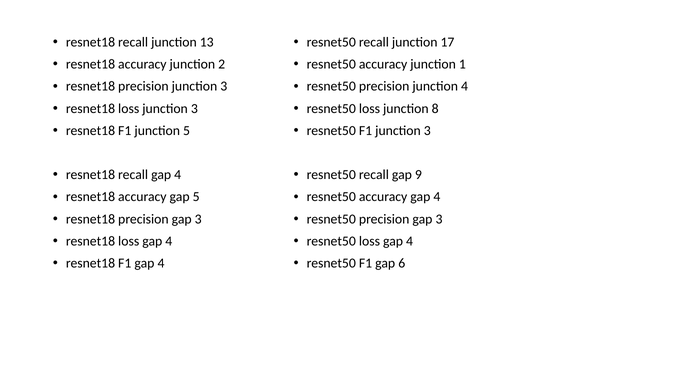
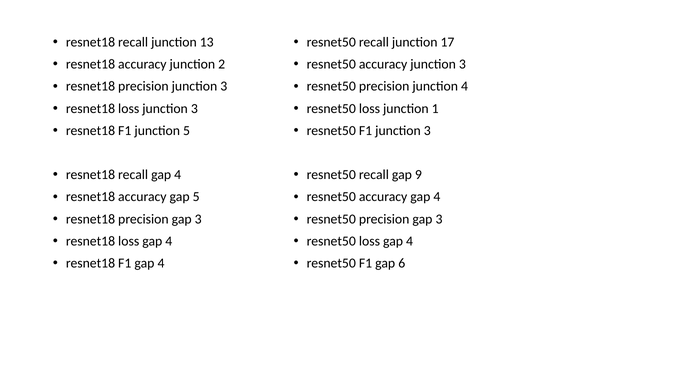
accuracy junction 1: 1 -> 3
8: 8 -> 1
